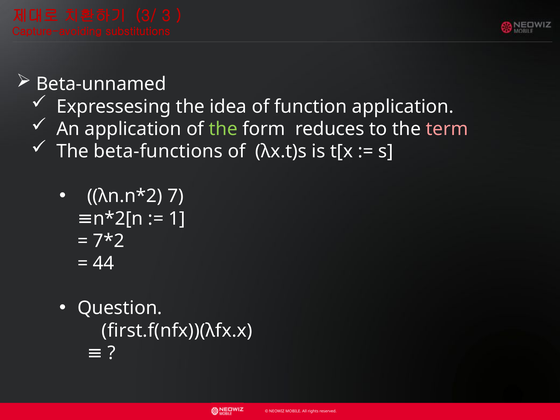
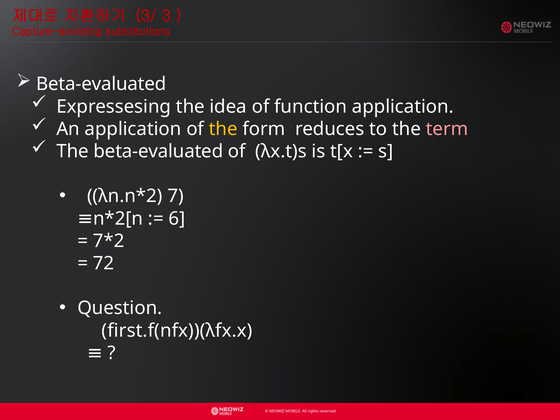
Beta-unnamed at (101, 84): Beta-unnamed -> Beta-evaluated
the at (223, 129) colour: light green -> yellow
The beta-functions: beta-functions -> beta-evaluated
1: 1 -> 6
44: 44 -> 72
